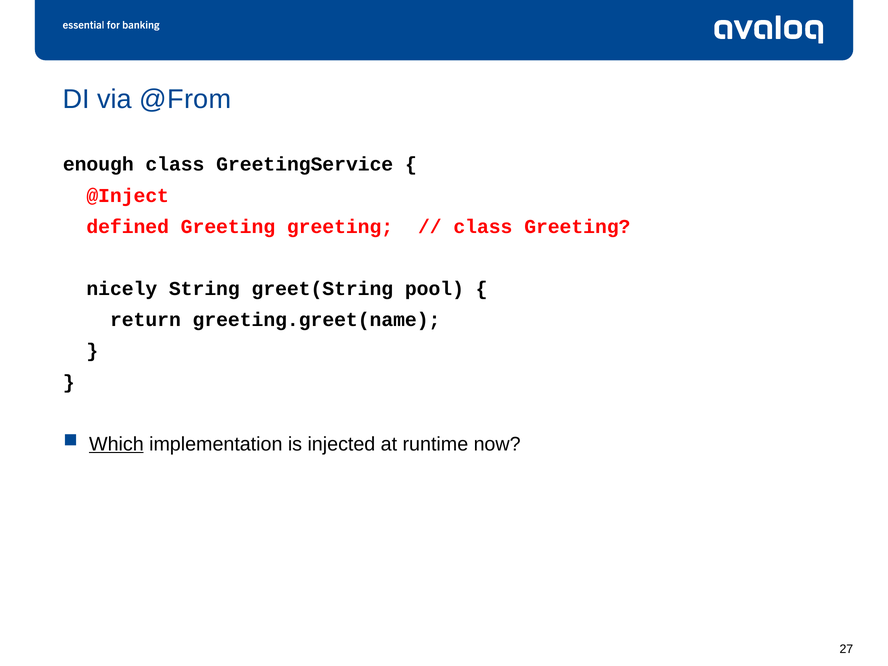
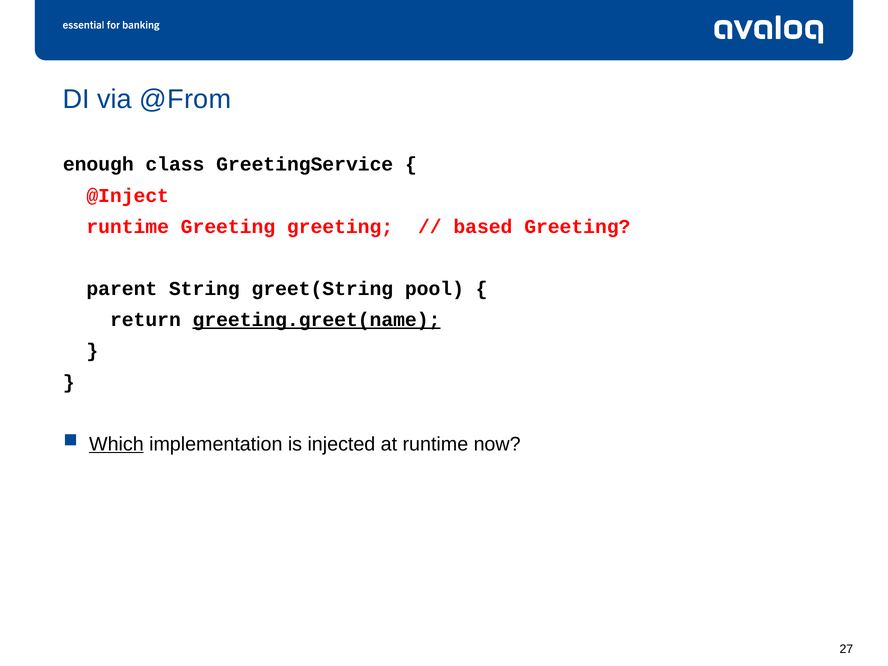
defined at (128, 227): defined -> runtime
class at (483, 227): class -> based
nicely: nicely -> parent
greeting.greet(name underline: none -> present
